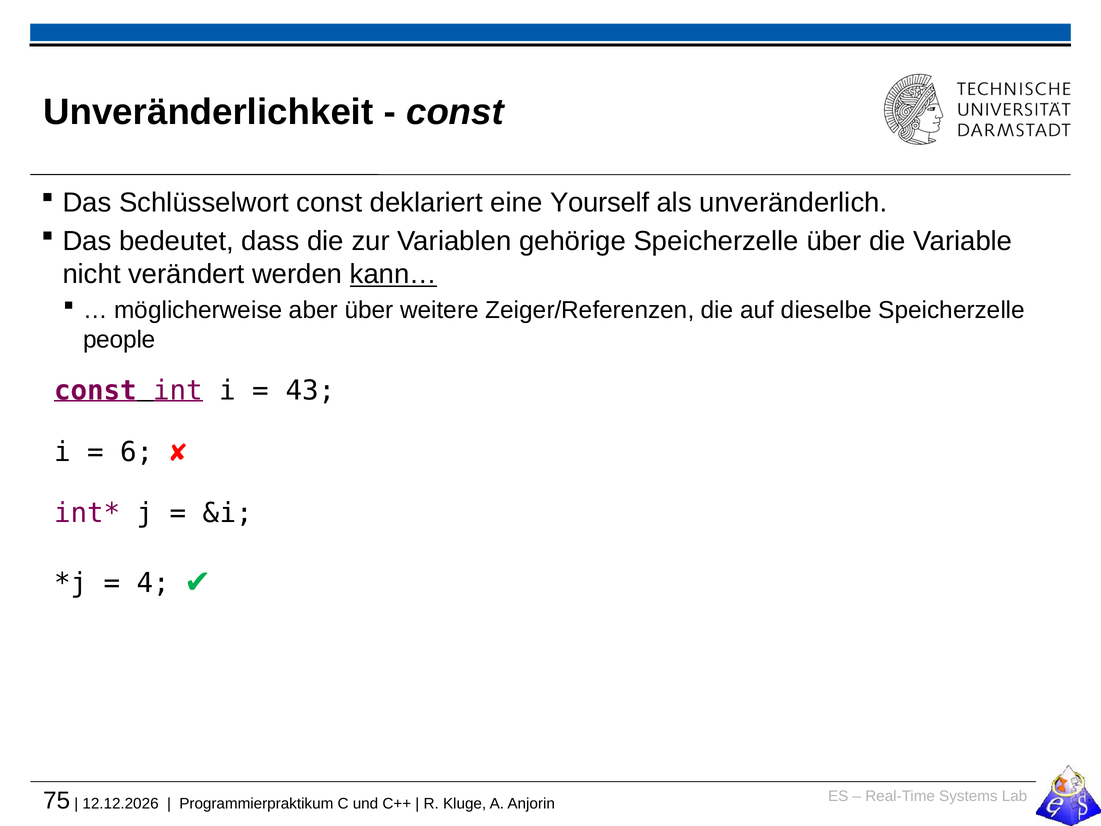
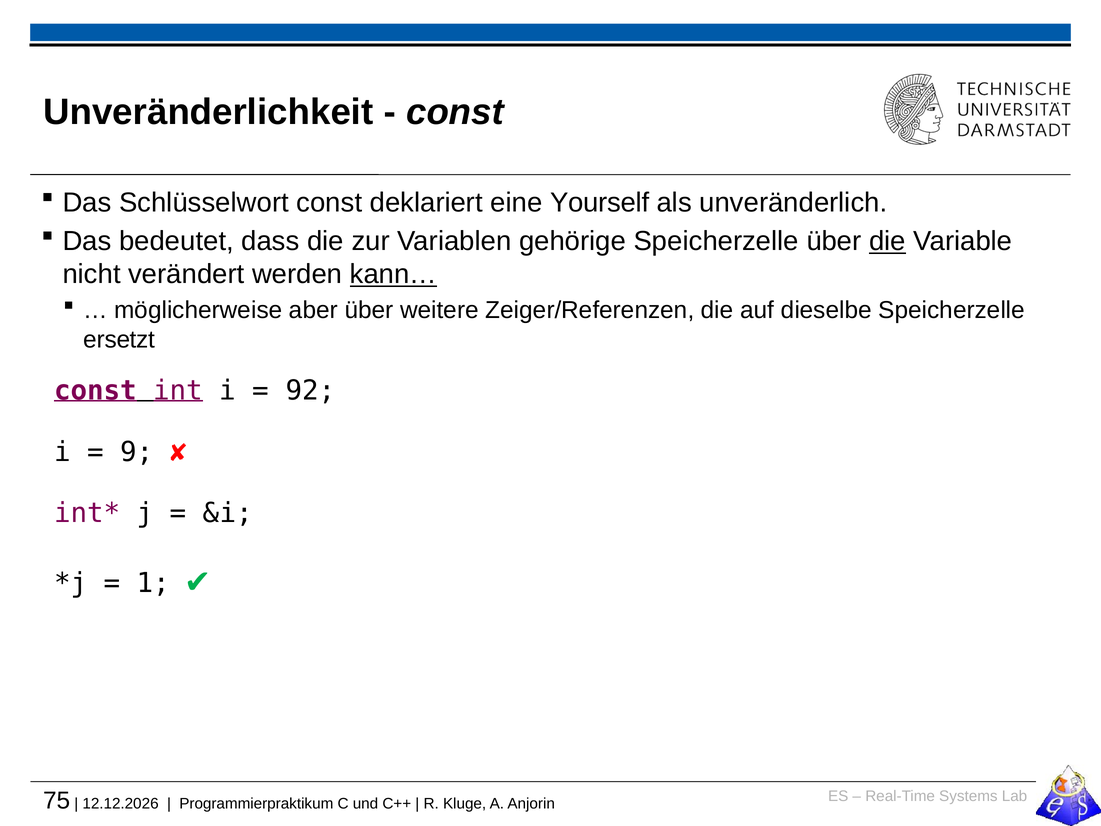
die at (887, 241) underline: none -> present
people: people -> ersetzt
43: 43 -> 92
6: 6 -> 9
4: 4 -> 1
